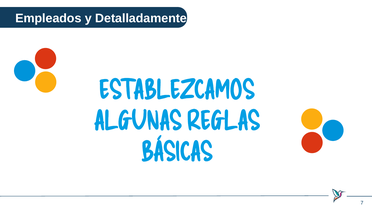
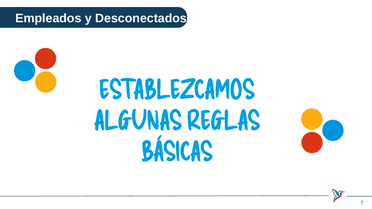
Detalladamente: Detalladamente -> Desconectados
